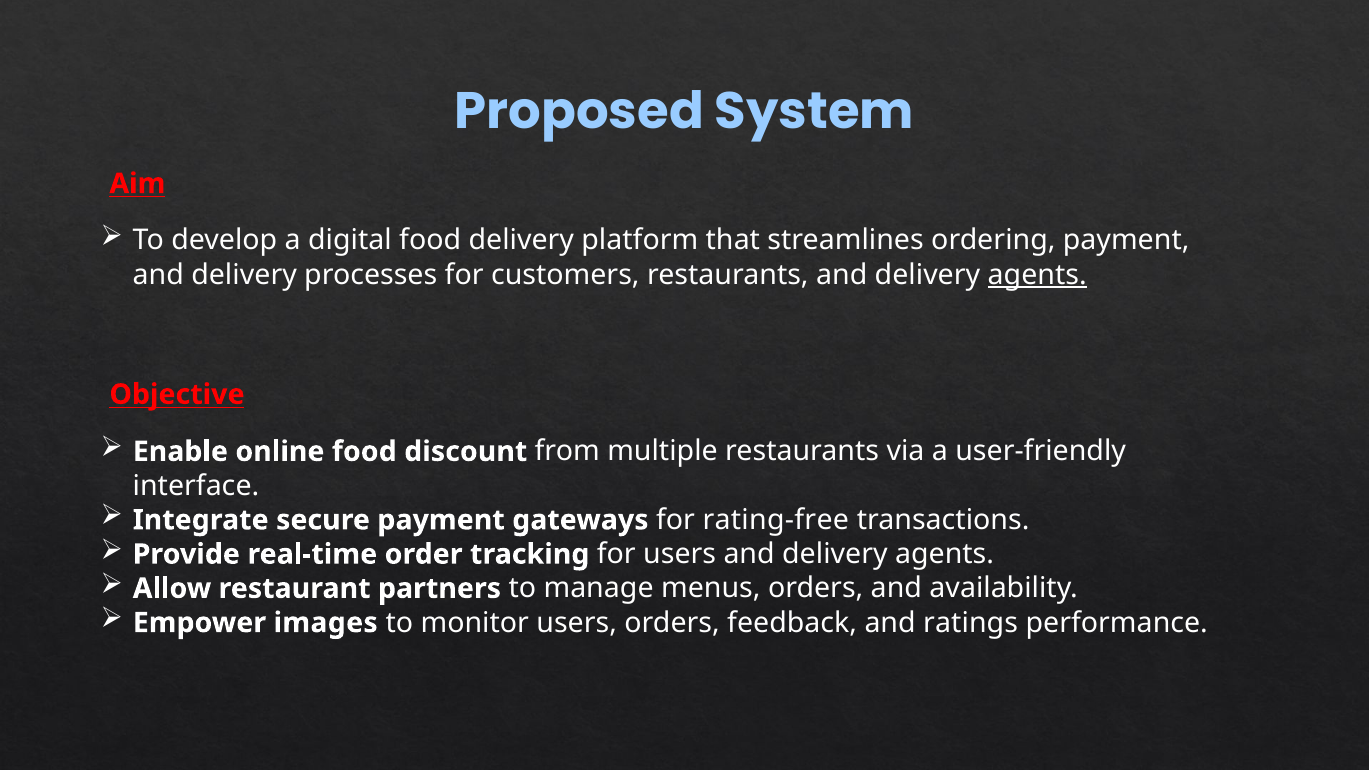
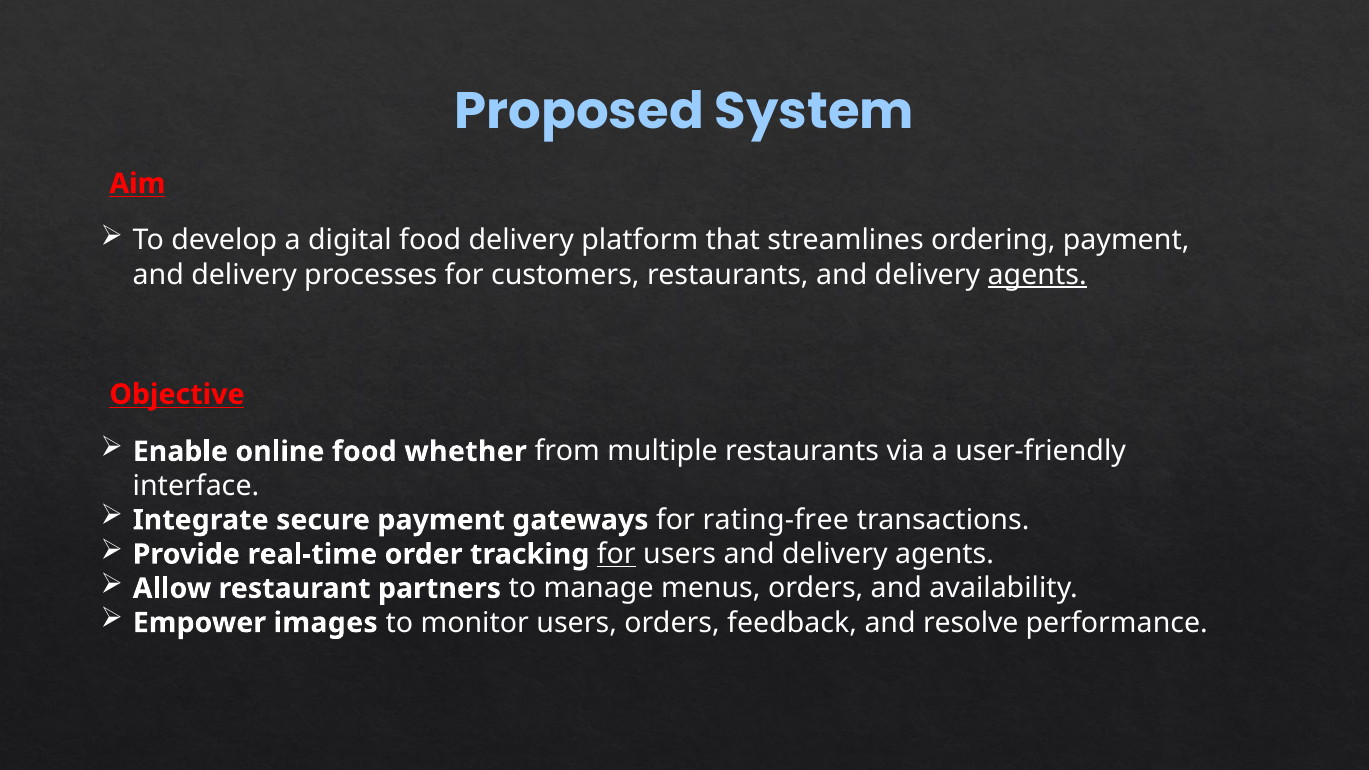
discount: discount -> whether
for at (616, 554) underline: none -> present
ratings: ratings -> resolve
